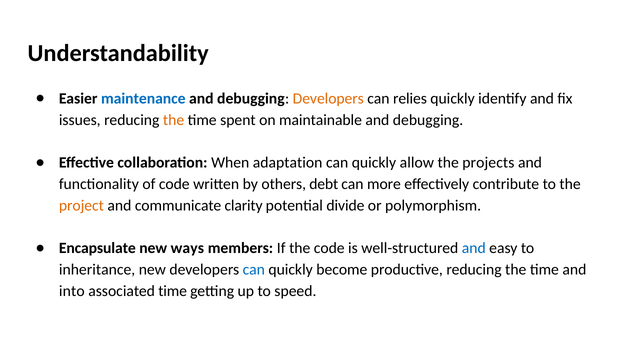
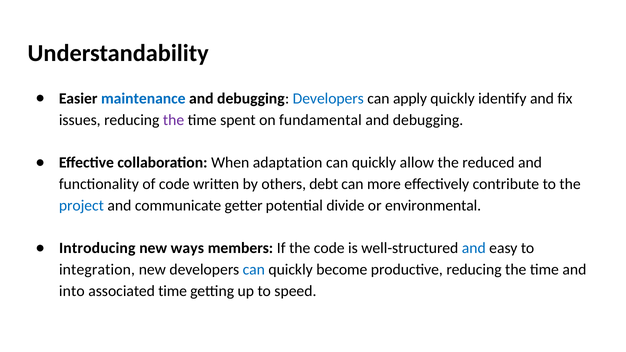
Developers at (328, 98) colour: orange -> blue
relies: relies -> apply
the at (174, 120) colour: orange -> purple
maintainable: maintainable -> fundamental
projects: projects -> reduced
project colour: orange -> blue
clarity: clarity -> getter
polymorphism: polymorphism -> environmental
Encapsulate: Encapsulate -> Introducing
inheritance: inheritance -> integration
